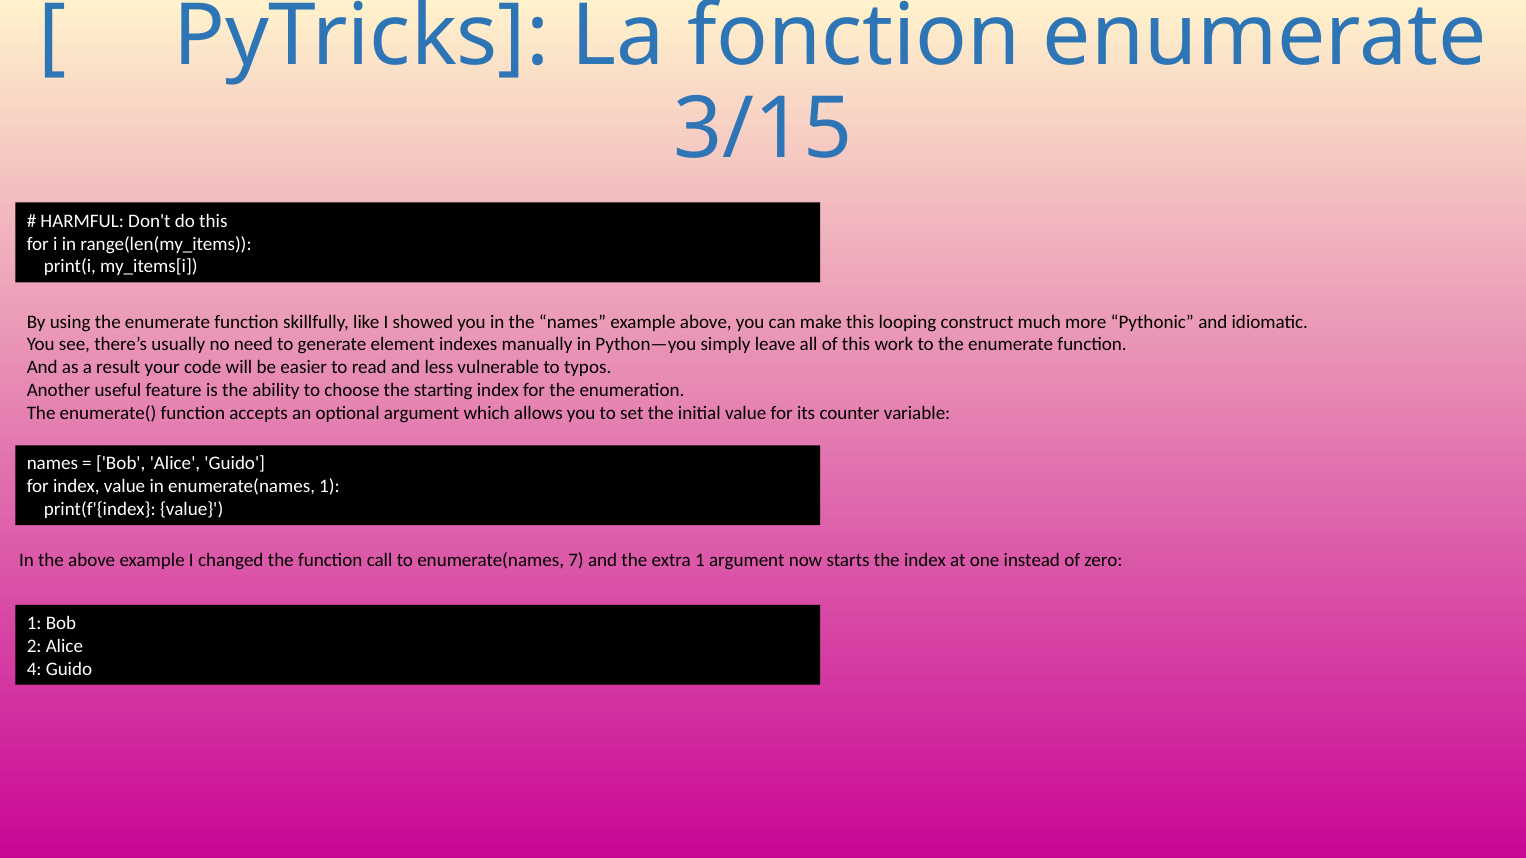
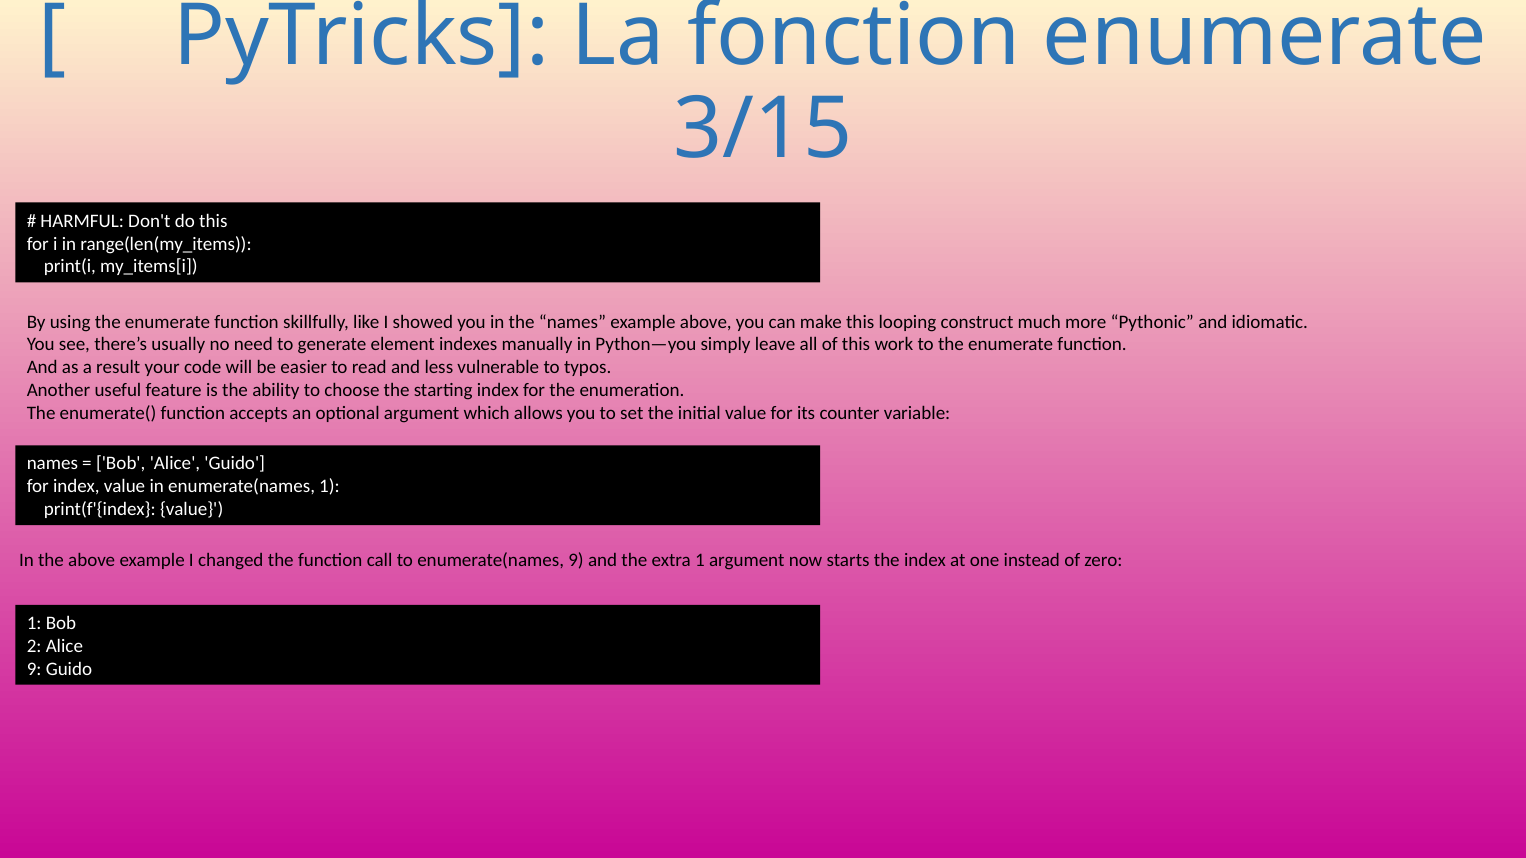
enumerate(names 7: 7 -> 9
4 at (34, 669): 4 -> 9
